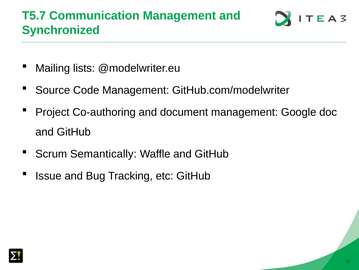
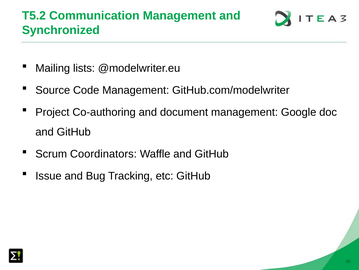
T5.7: T5.7 -> T5.2
Semantically: Semantically -> Coordinators
